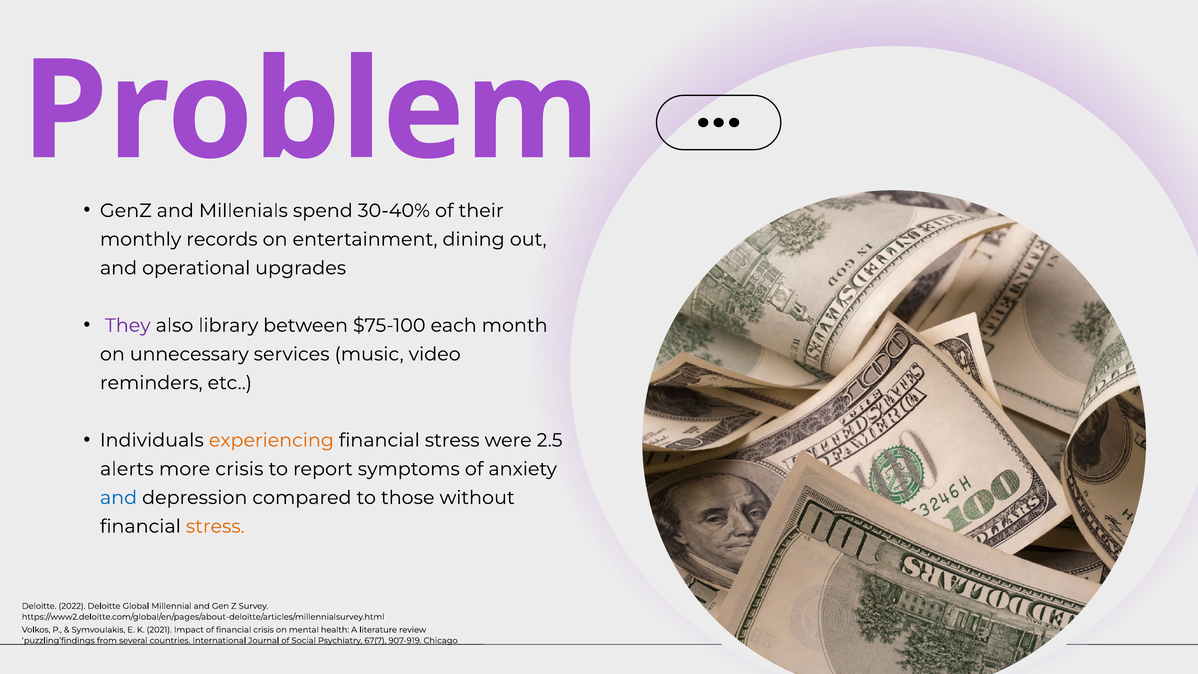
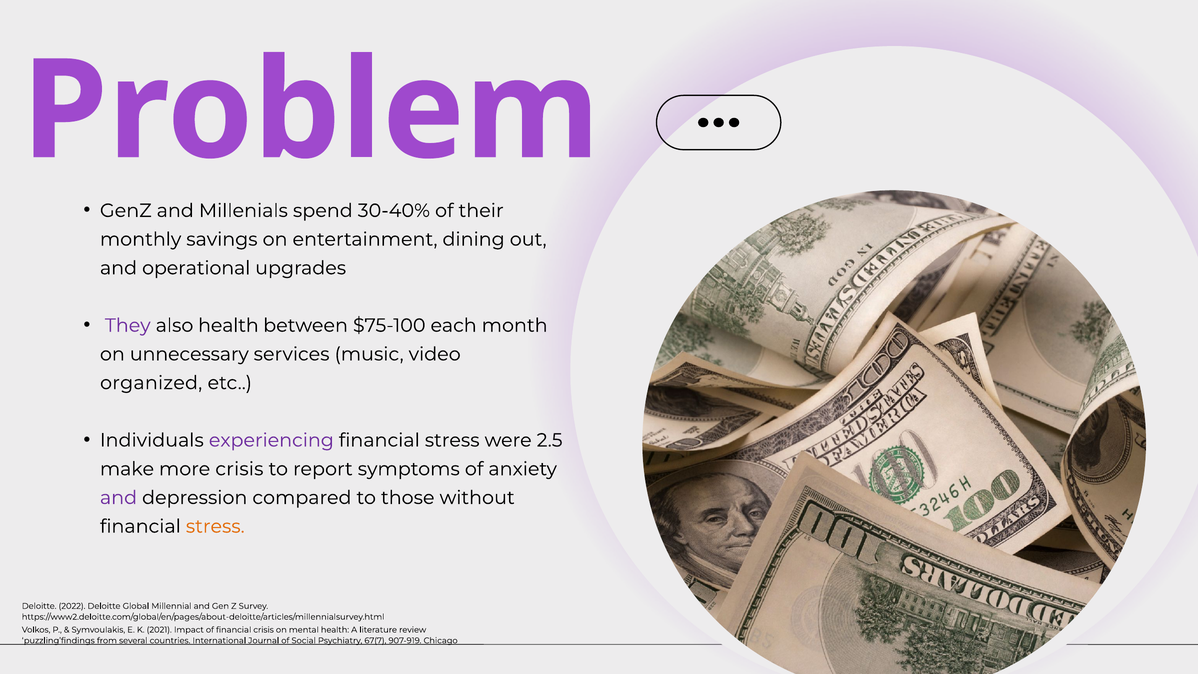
records: records -> savings
also library: library -> health
reminders: reminders -> organized
experiencing colour: orange -> purple
alerts: alerts -> make
and at (118, 498) colour: blue -> purple
